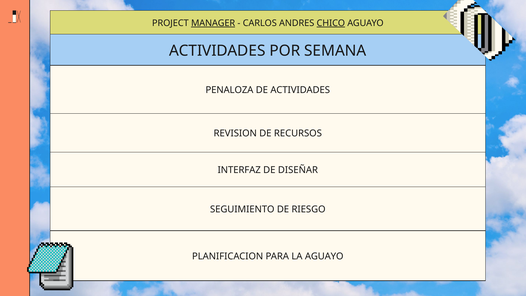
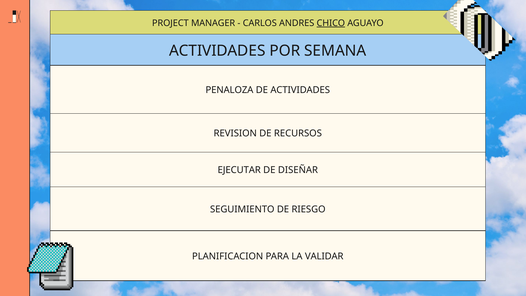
MANAGER underline: present -> none
INTERFAZ: INTERFAZ -> EJECUTAR
LA AGUAYO: AGUAYO -> VALIDAR
